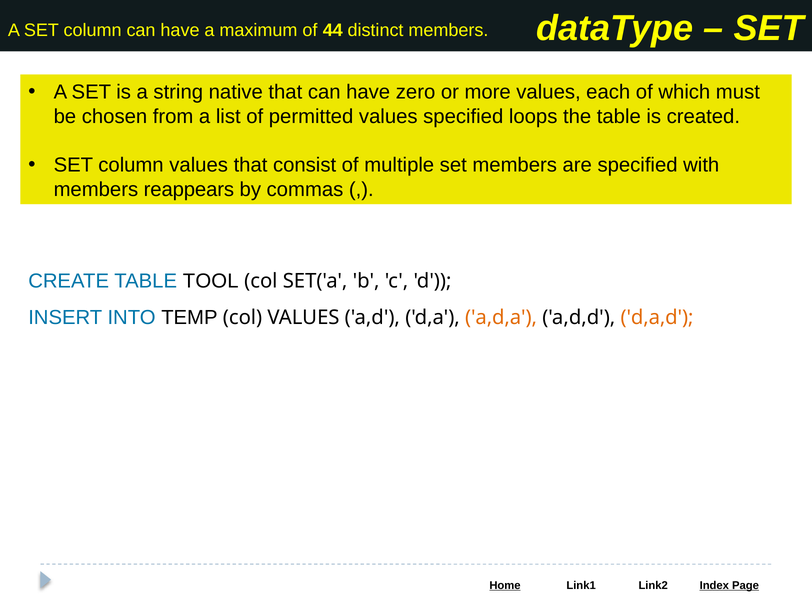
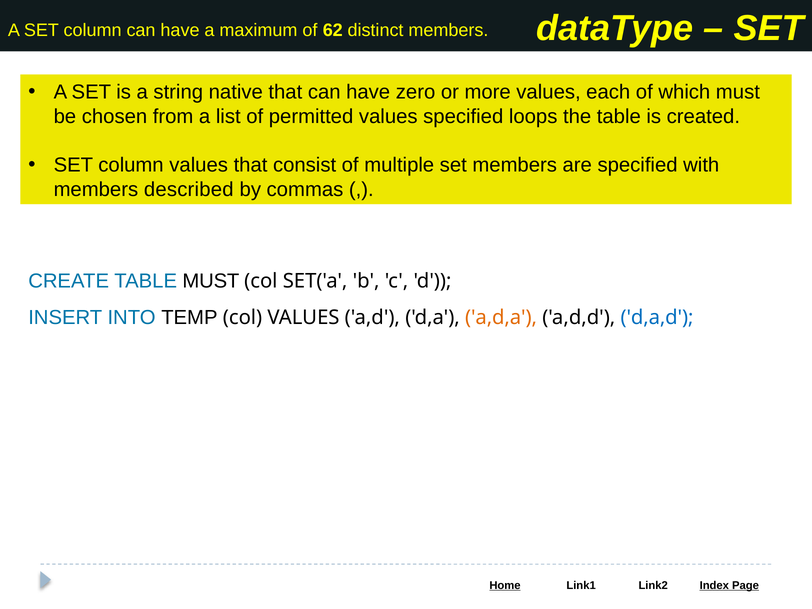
44: 44 -> 62
reappears: reappears -> described
TABLE TOOL: TOOL -> MUST
d,a,d colour: orange -> blue
